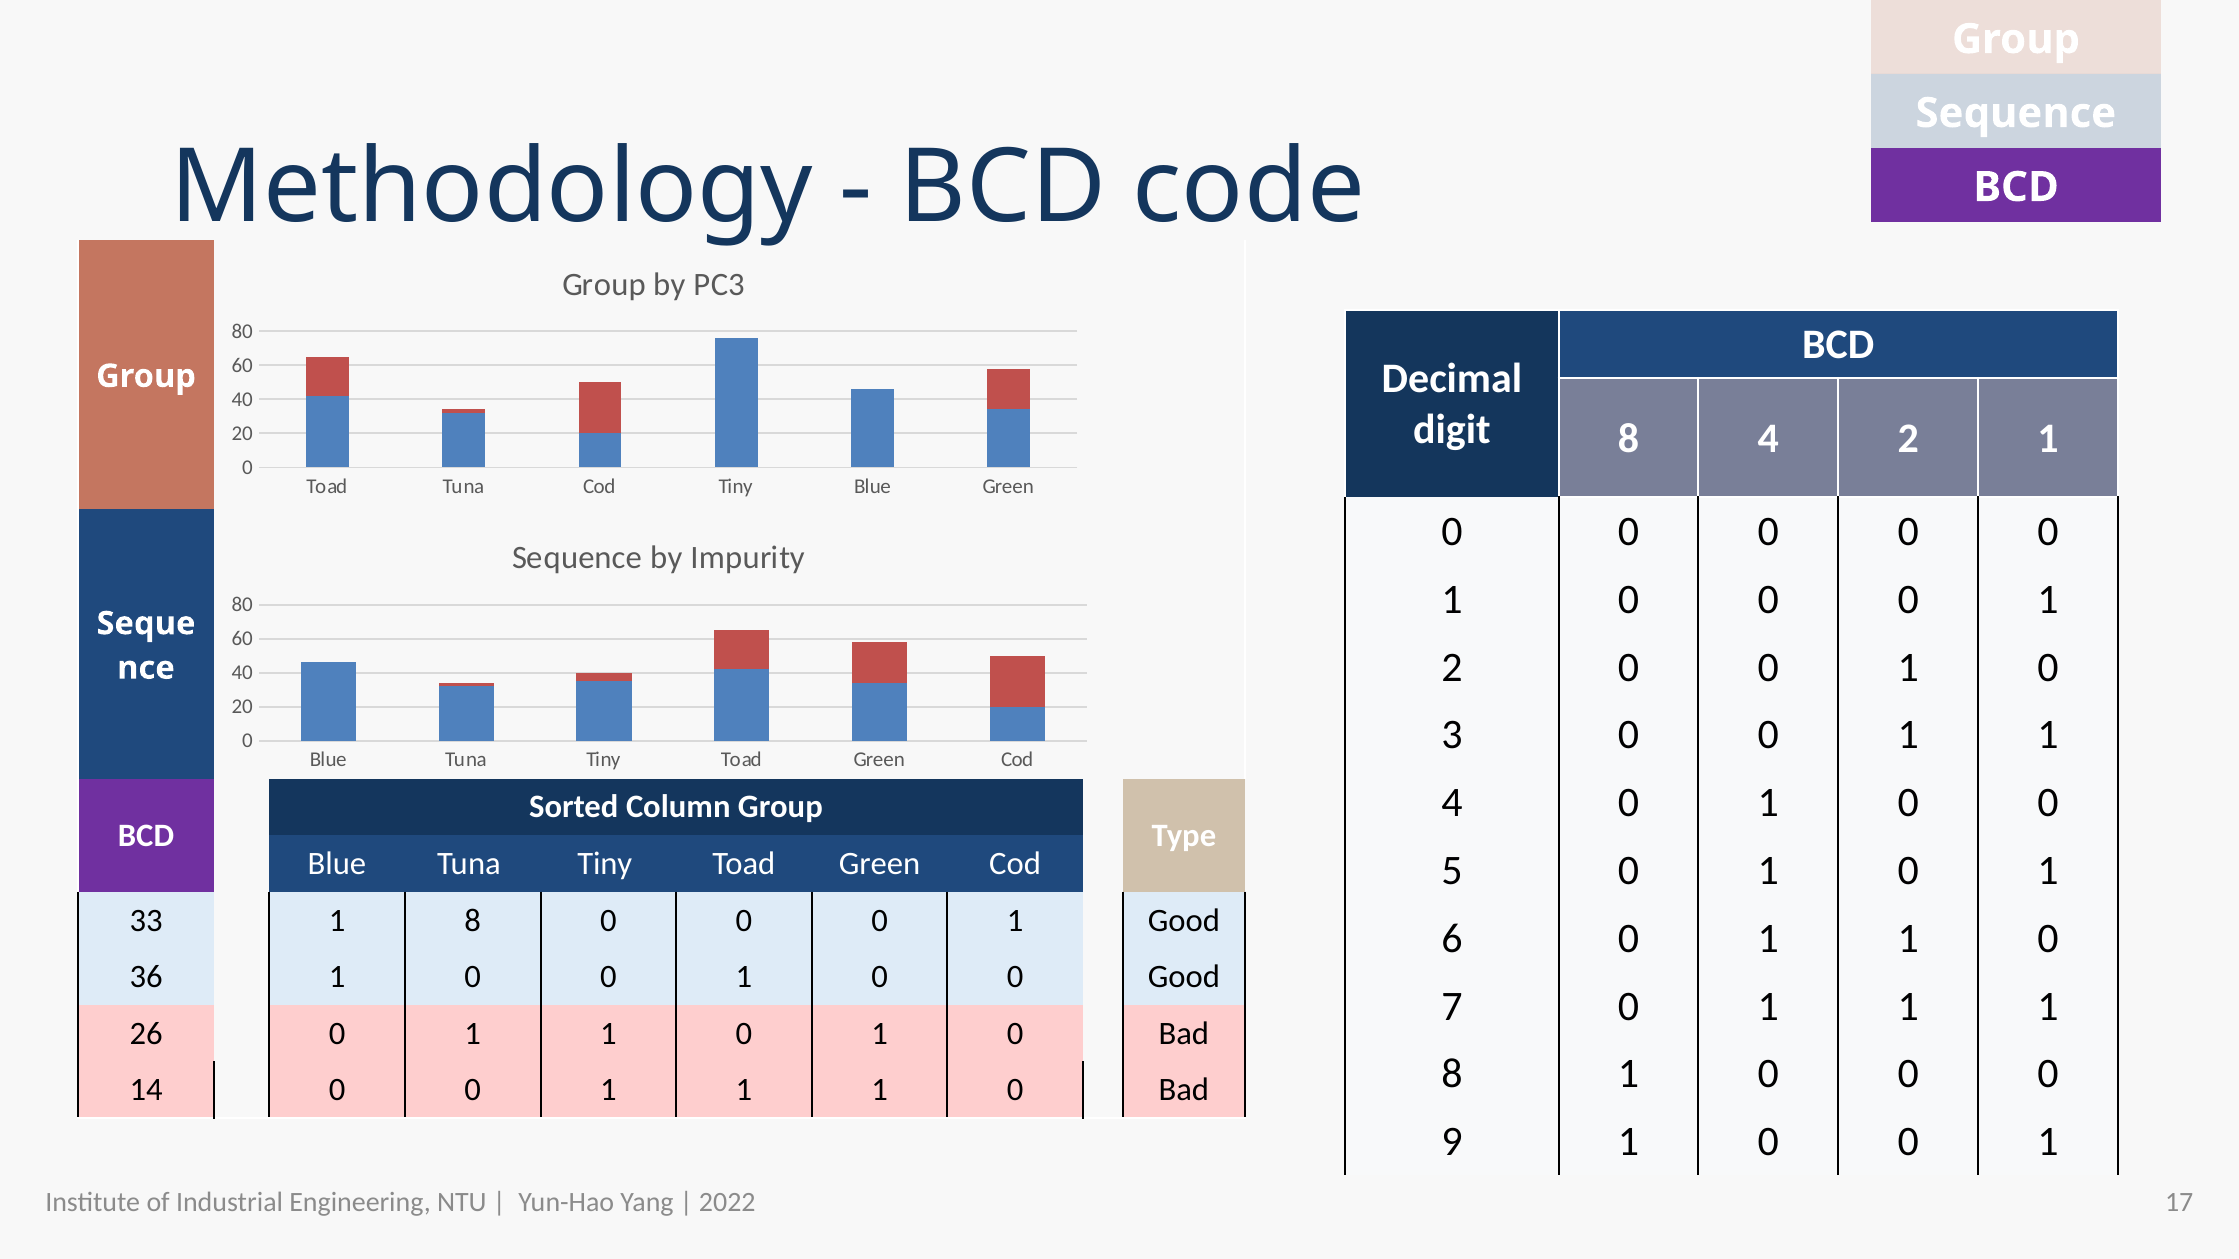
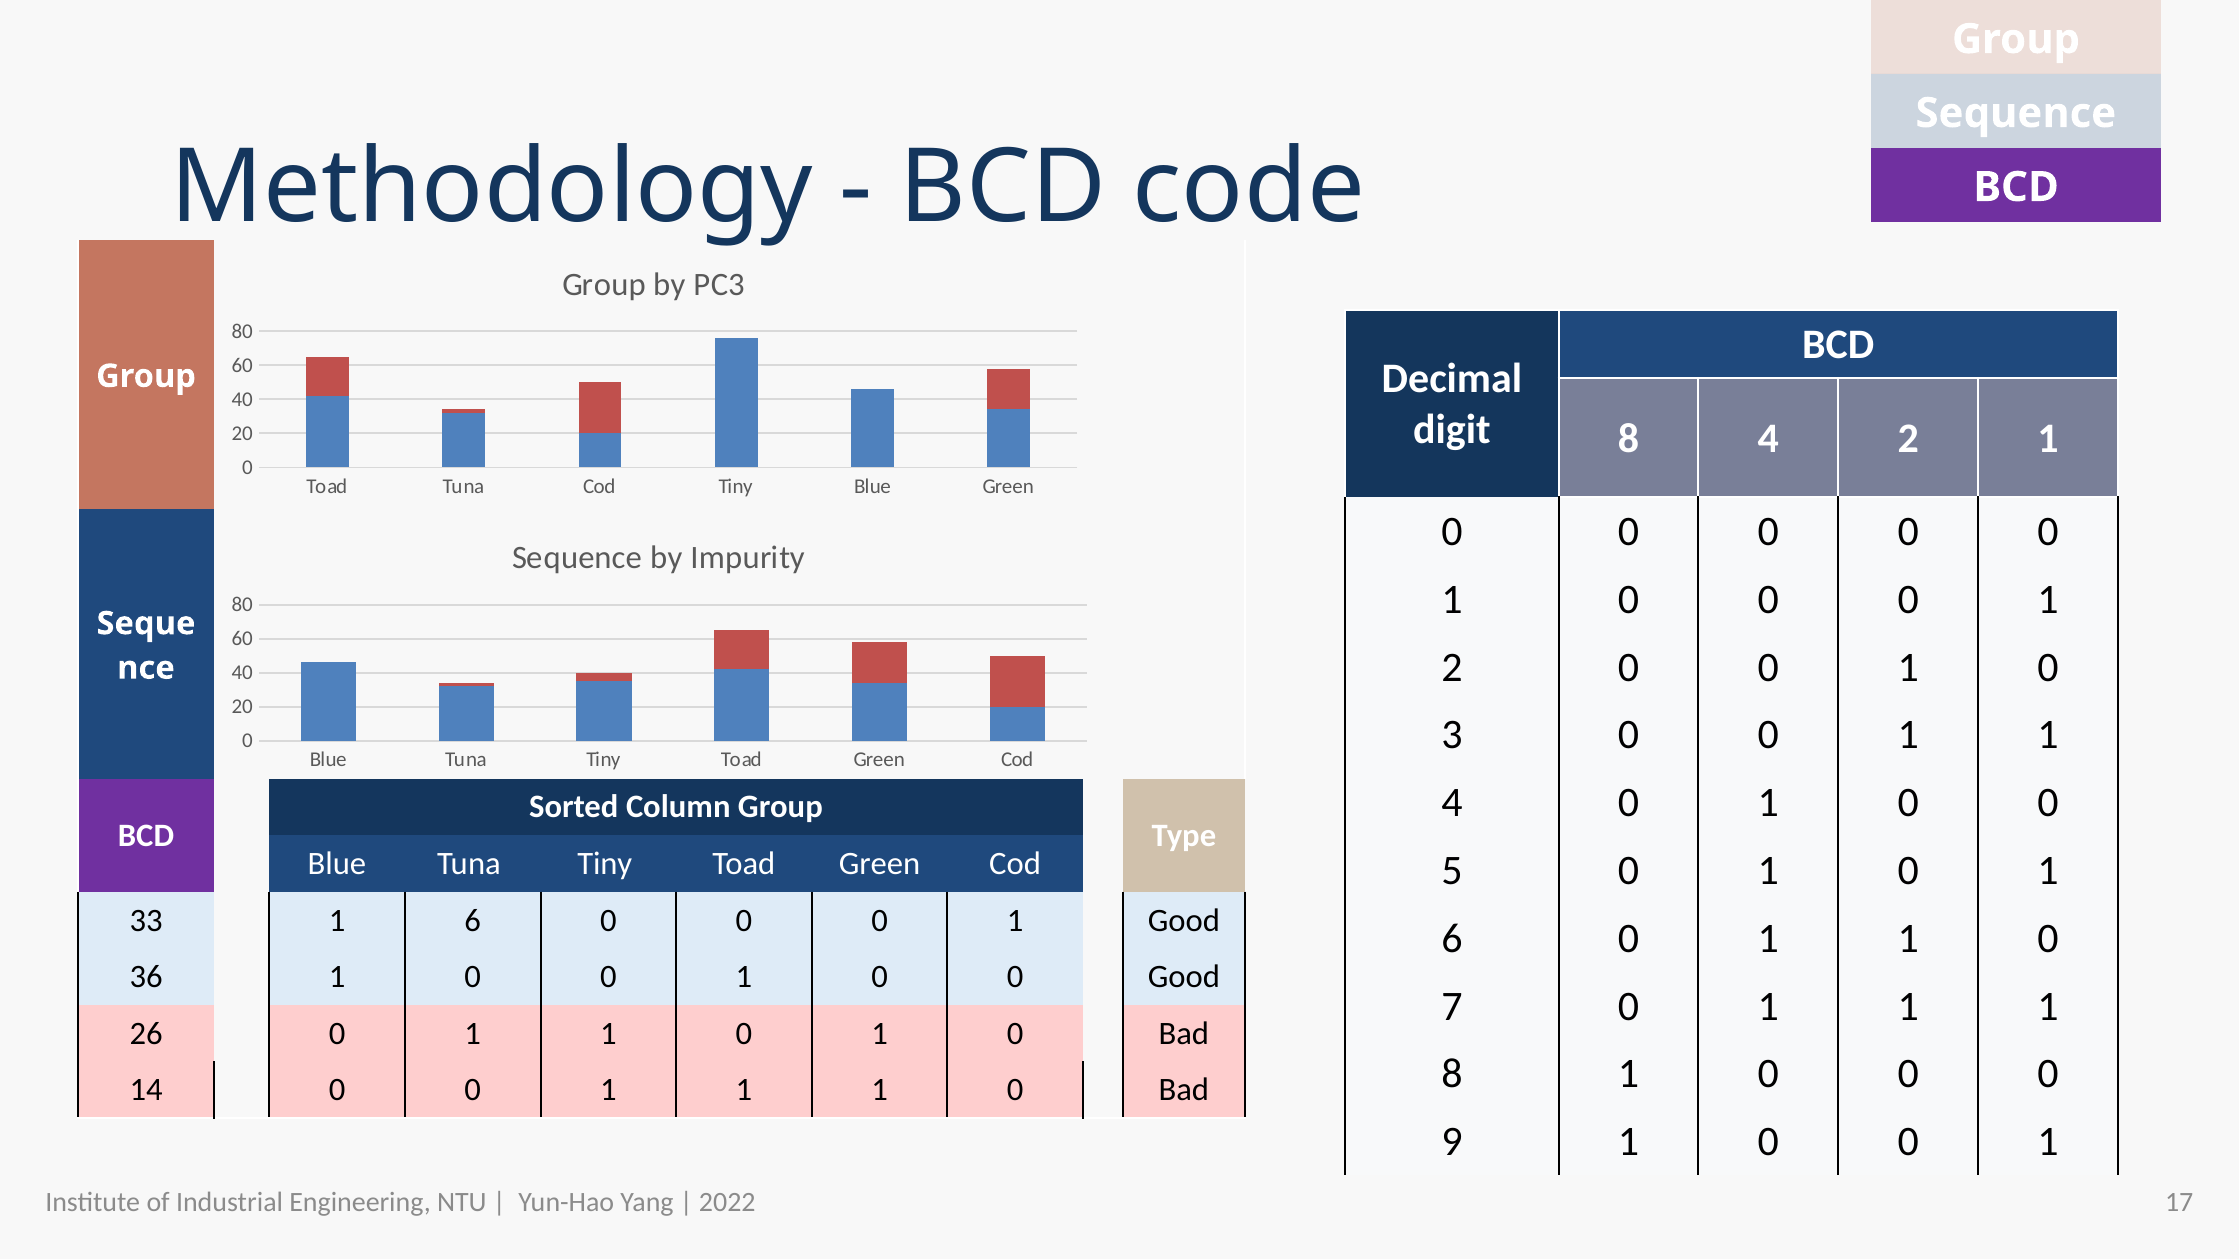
33 1 8: 8 -> 6
